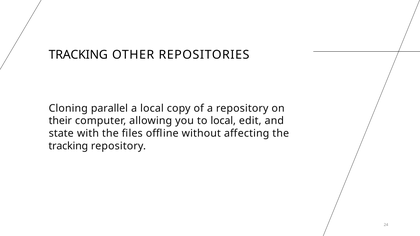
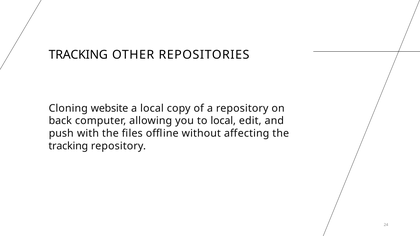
parallel: parallel -> website
their: their -> back
state: state -> push
